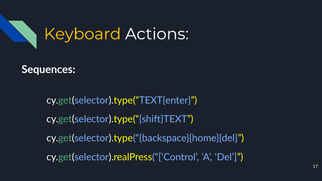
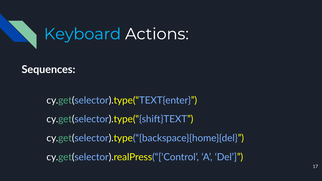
Keyboard colour: yellow -> light blue
